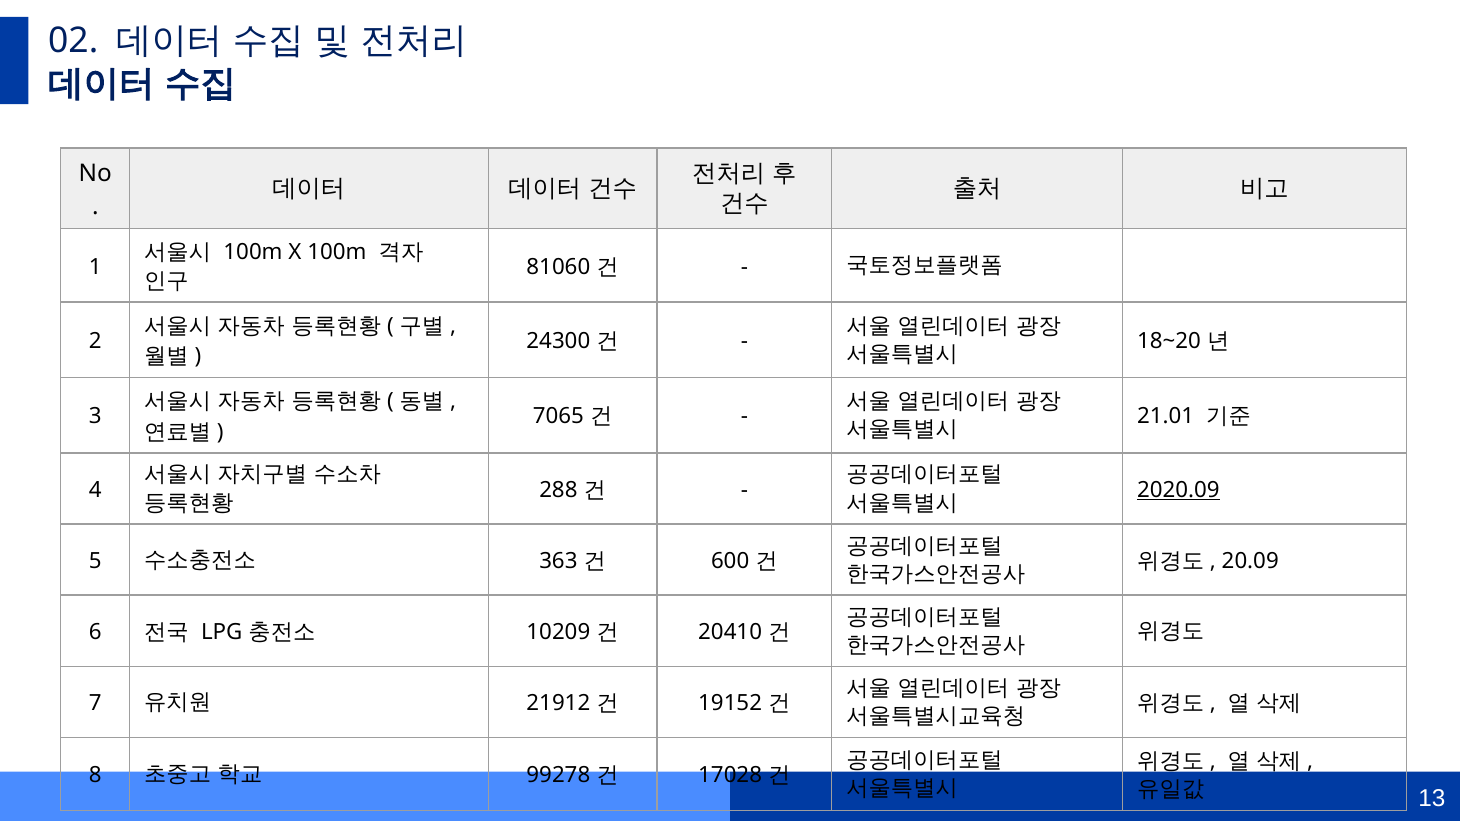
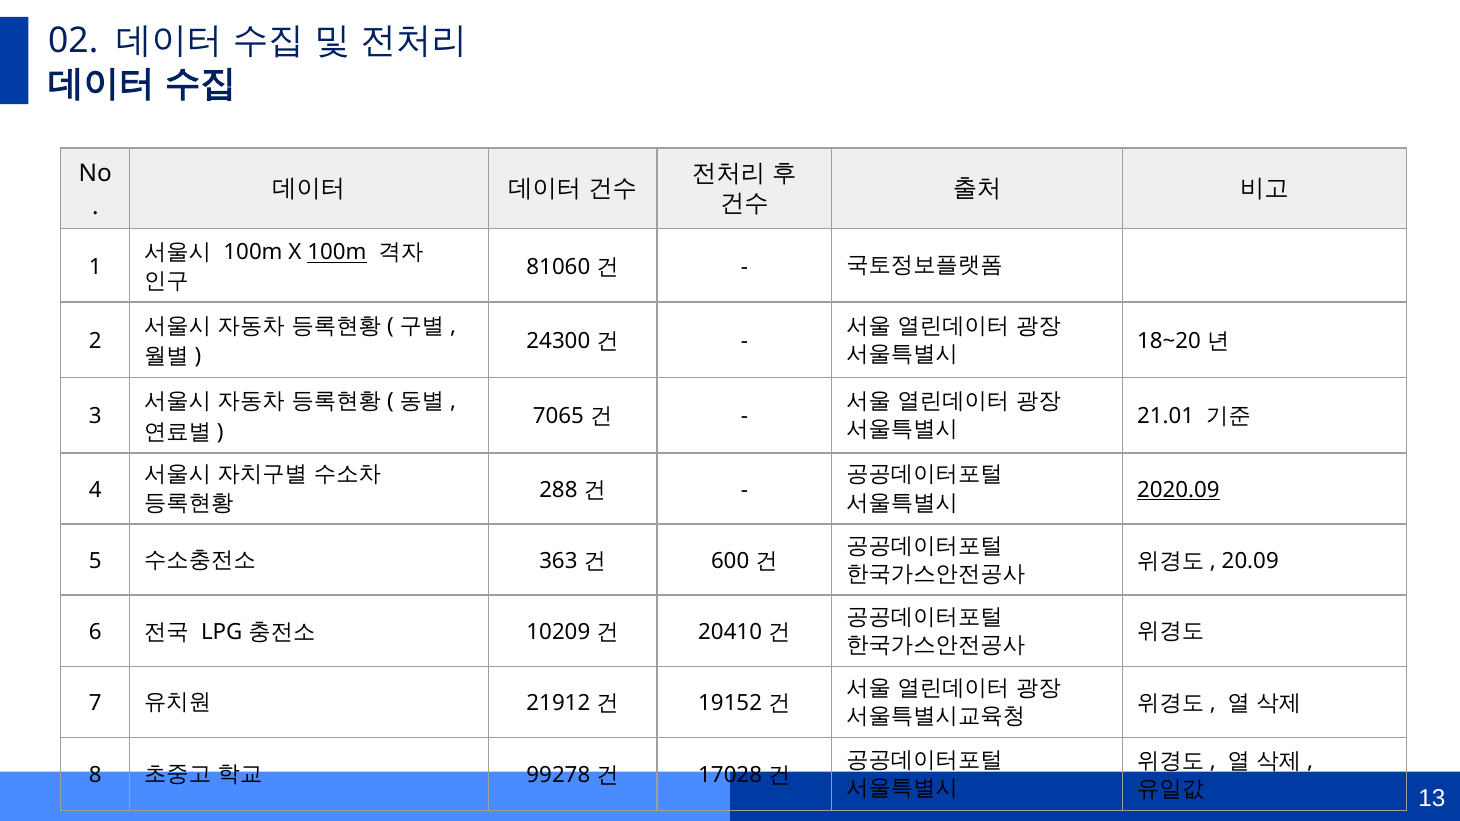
100m at (337, 253) underline: none -> present
